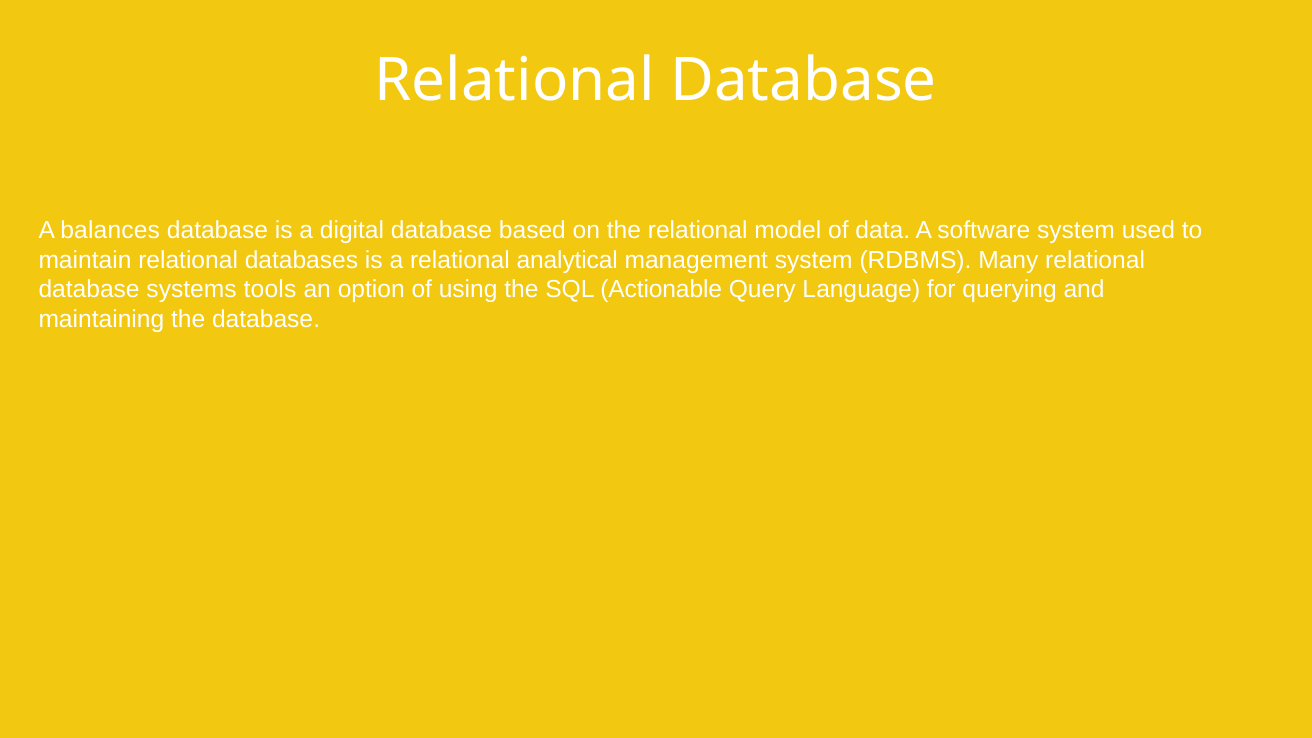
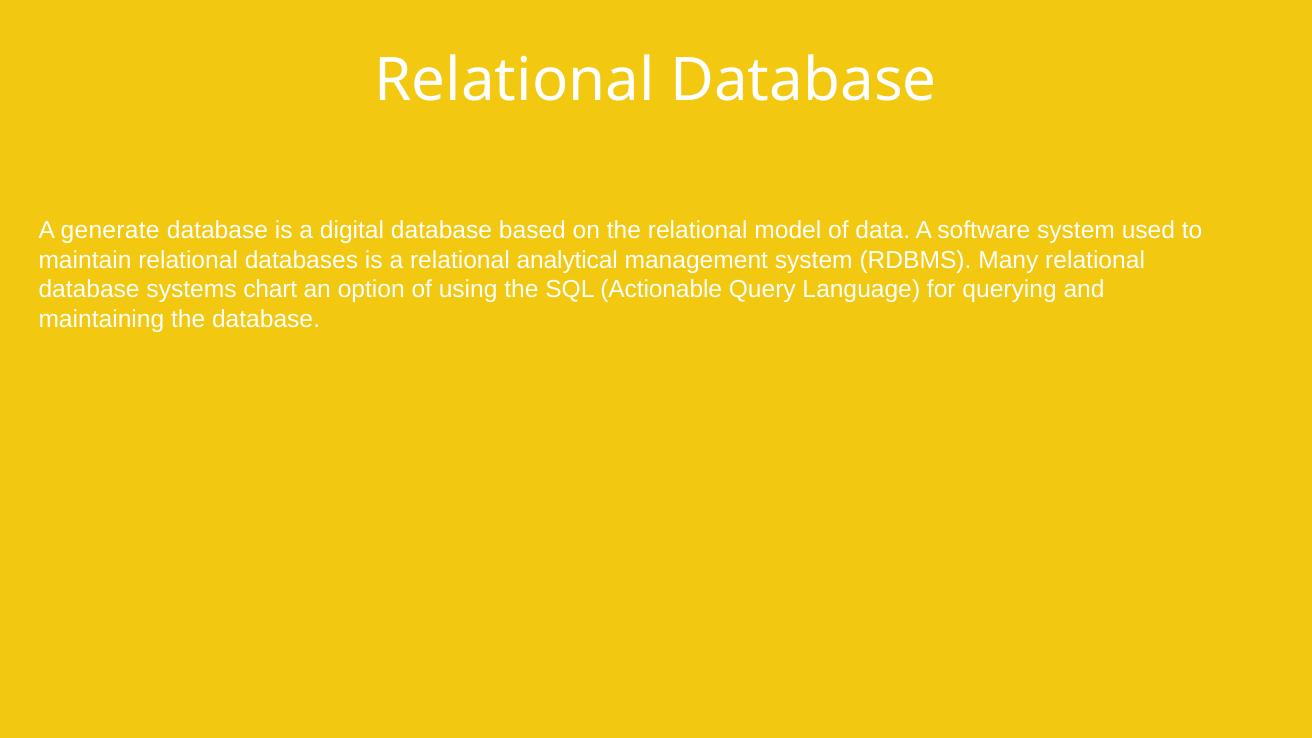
balances: balances -> generate
tools: tools -> chart
